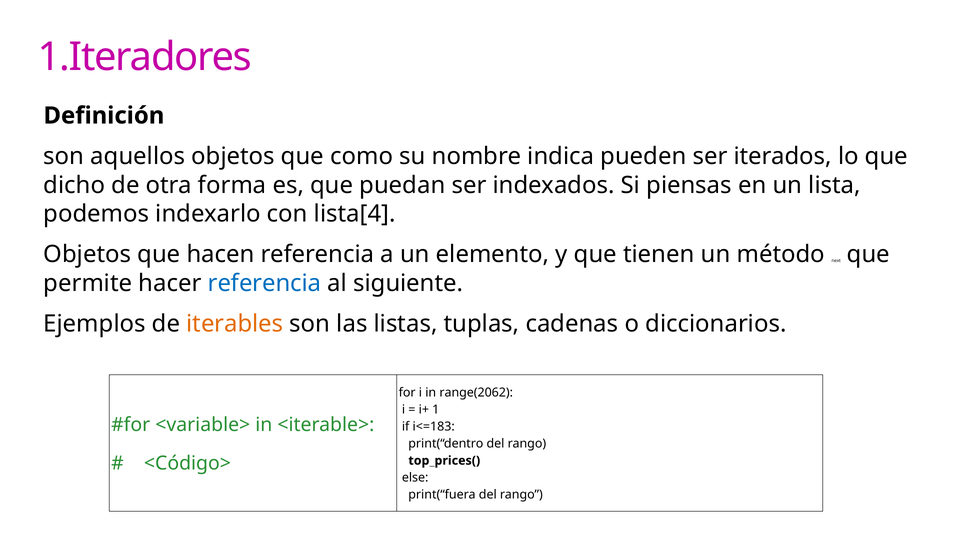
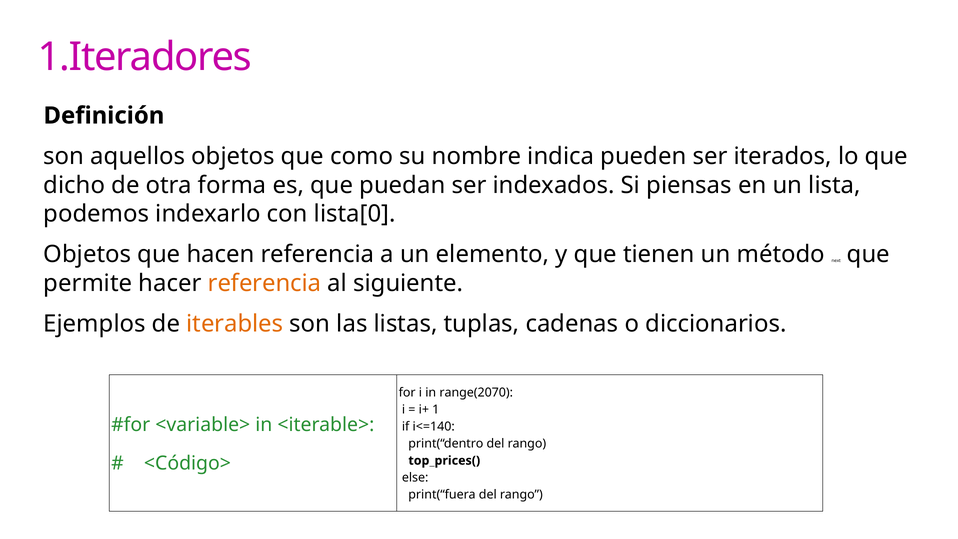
lista[4: lista[4 -> lista[0
referencia at (265, 283) colour: blue -> orange
range(2062: range(2062 -> range(2070
i<=183: i<=183 -> i<=140
